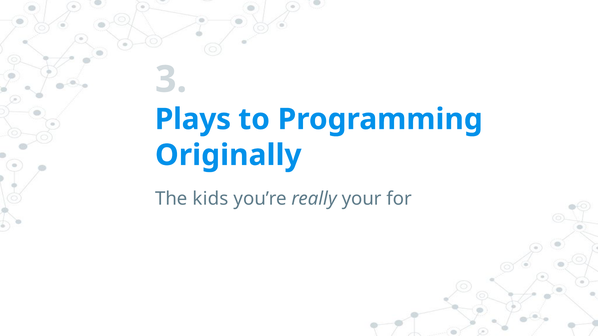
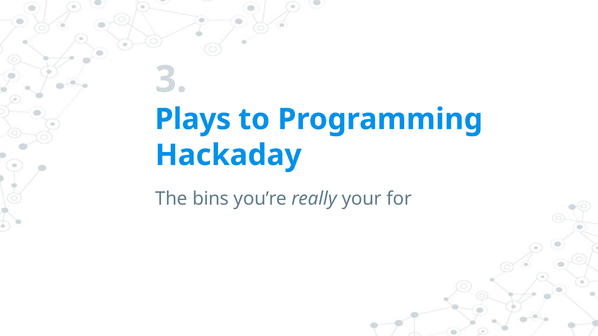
Originally: Originally -> Hackaday
kids: kids -> bins
